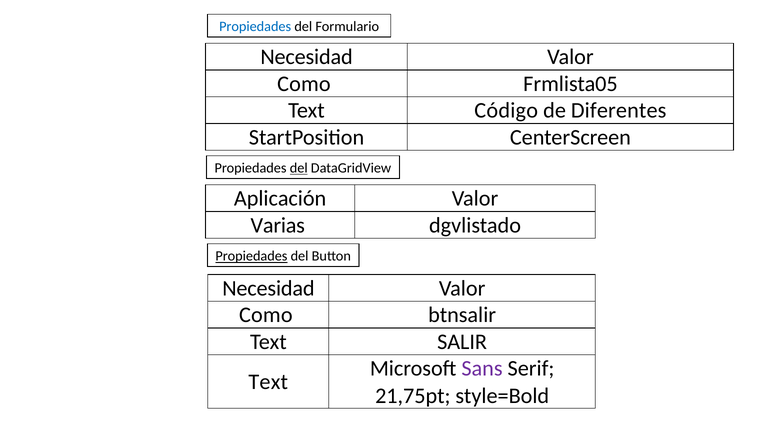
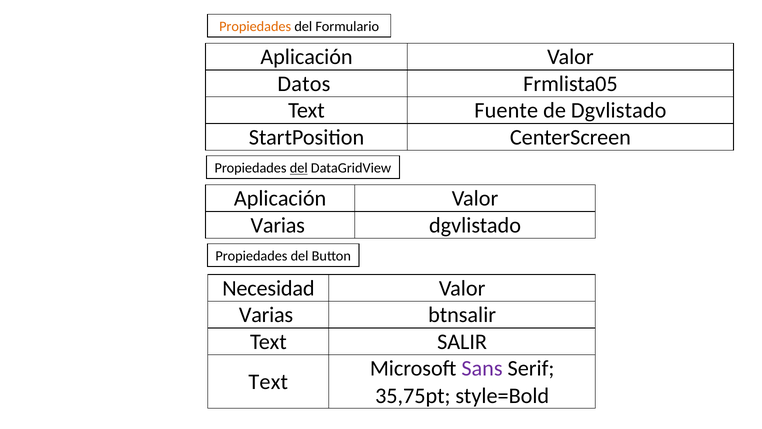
Propiedades at (255, 27) colour: blue -> orange
Necesidad at (307, 57): Necesidad -> Aplicación
Como at (304, 84): Como -> Datos
Código: Código -> Fuente
de Diferentes: Diferentes -> Dgvlistado
Propiedades at (251, 256) underline: present -> none
Como at (266, 315): Como -> Varias
21,75pt: 21,75pt -> 35,75pt
